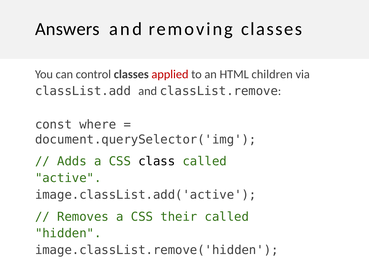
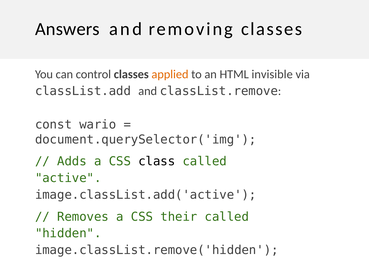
applied colour: red -> orange
children: children -> invisible
where: where -> wario
